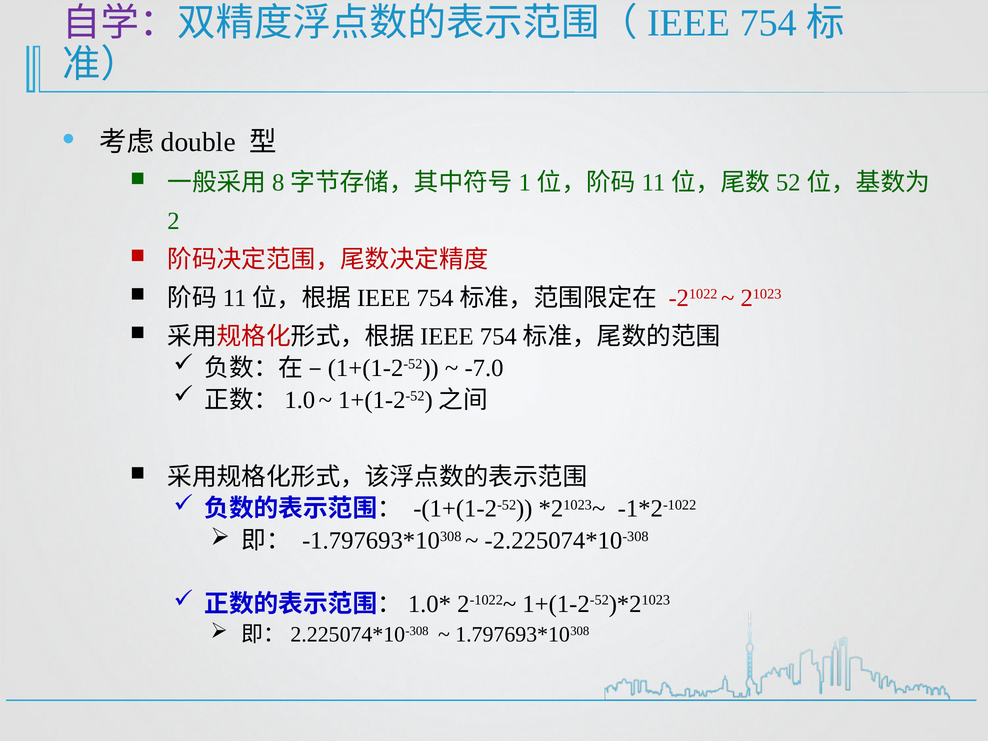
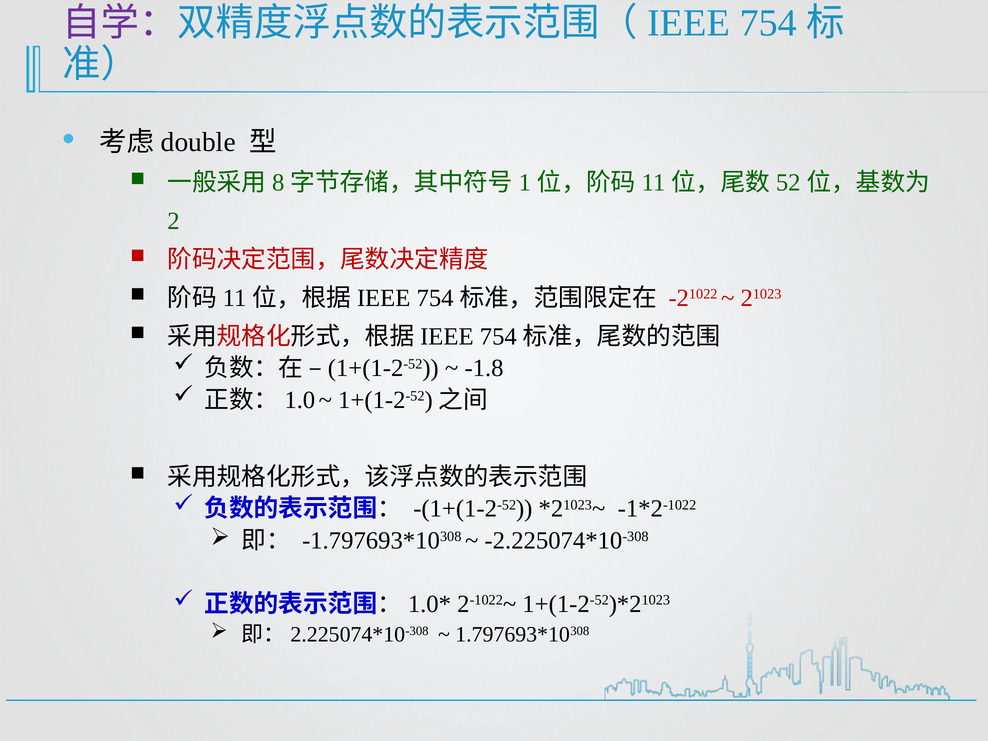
-7.0: -7.0 -> -1.8
